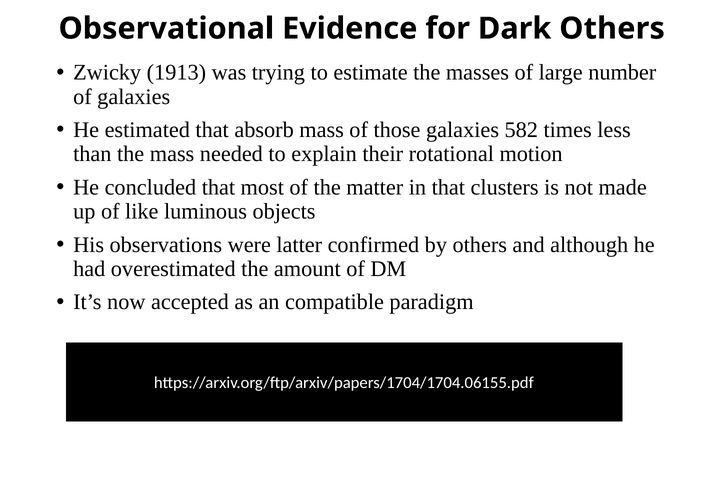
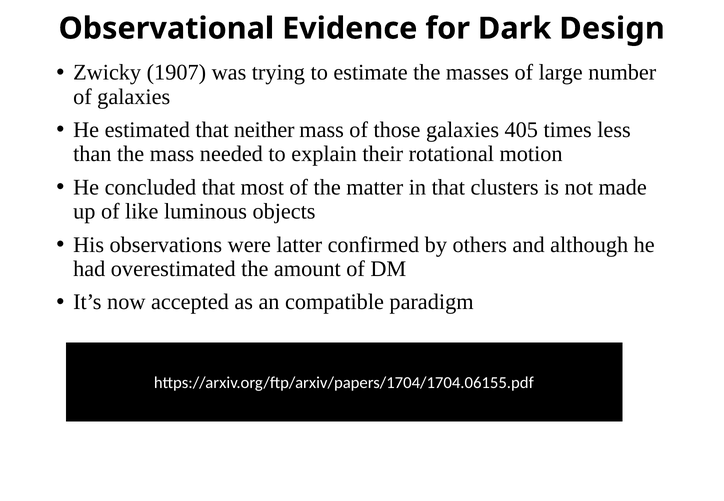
Dark Others: Others -> Design
1913: 1913 -> 1907
absorb: absorb -> neither
582: 582 -> 405
